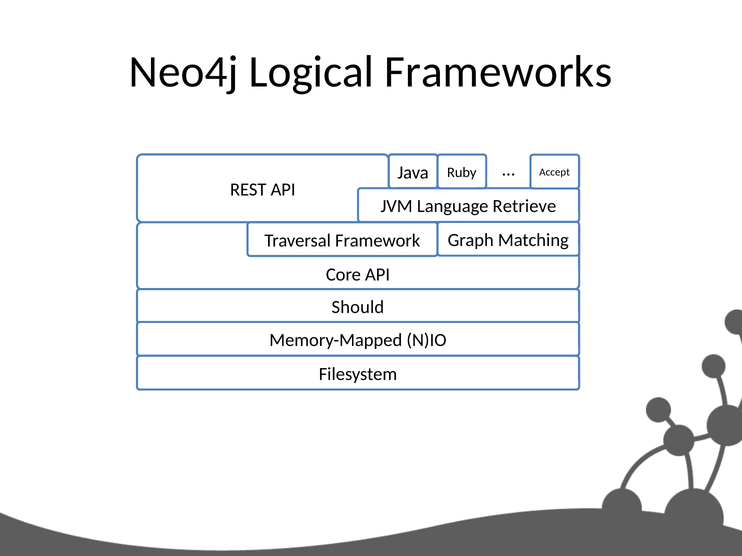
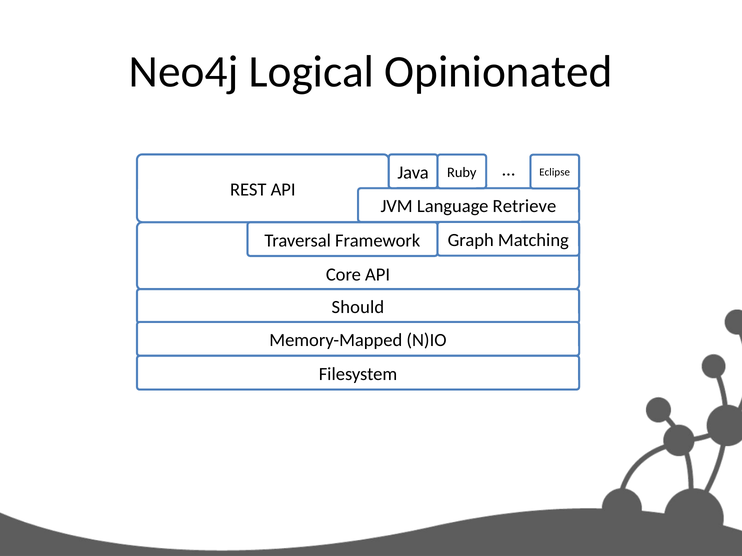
Frameworks: Frameworks -> Opinionated
Accept: Accept -> Eclipse
